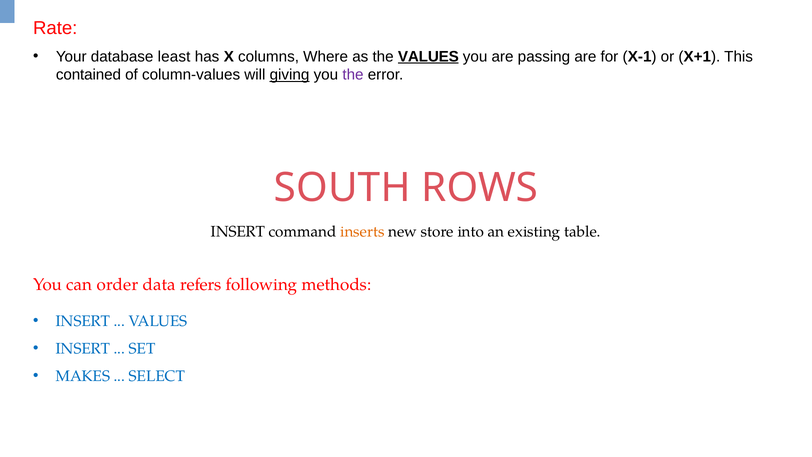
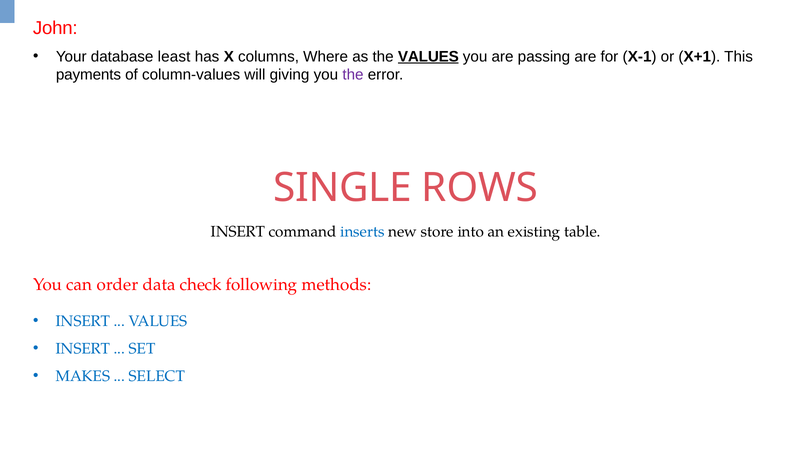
Rate: Rate -> John
contained: contained -> payments
giving underline: present -> none
SOUTH: SOUTH -> SINGLE
inserts colour: orange -> blue
refers: refers -> check
